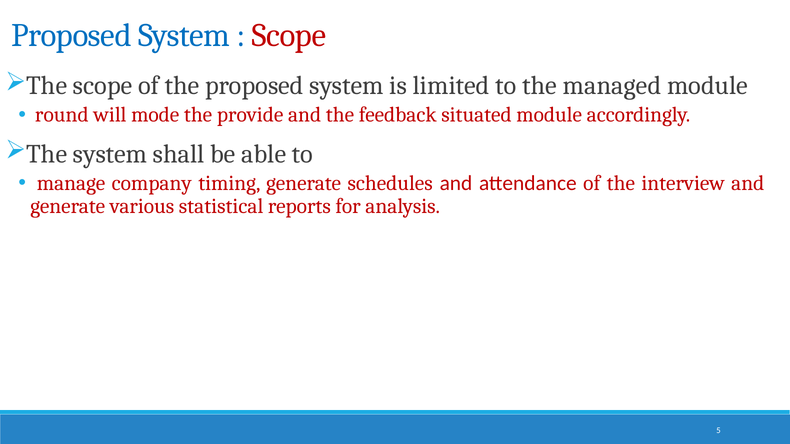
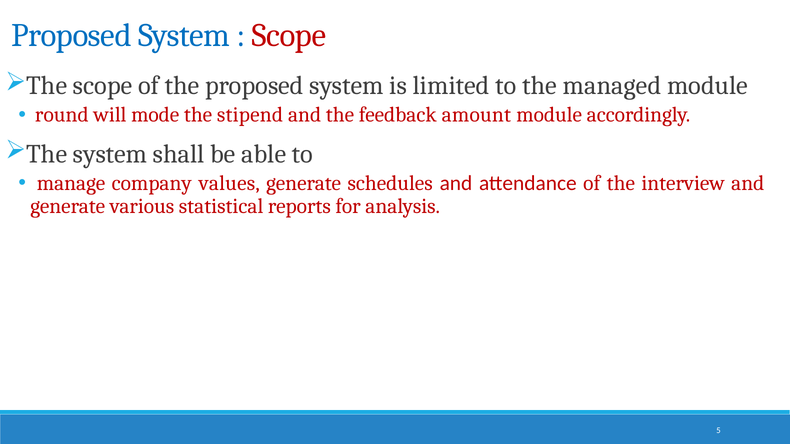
provide: provide -> stipend
situated: situated -> amount
timing: timing -> values
